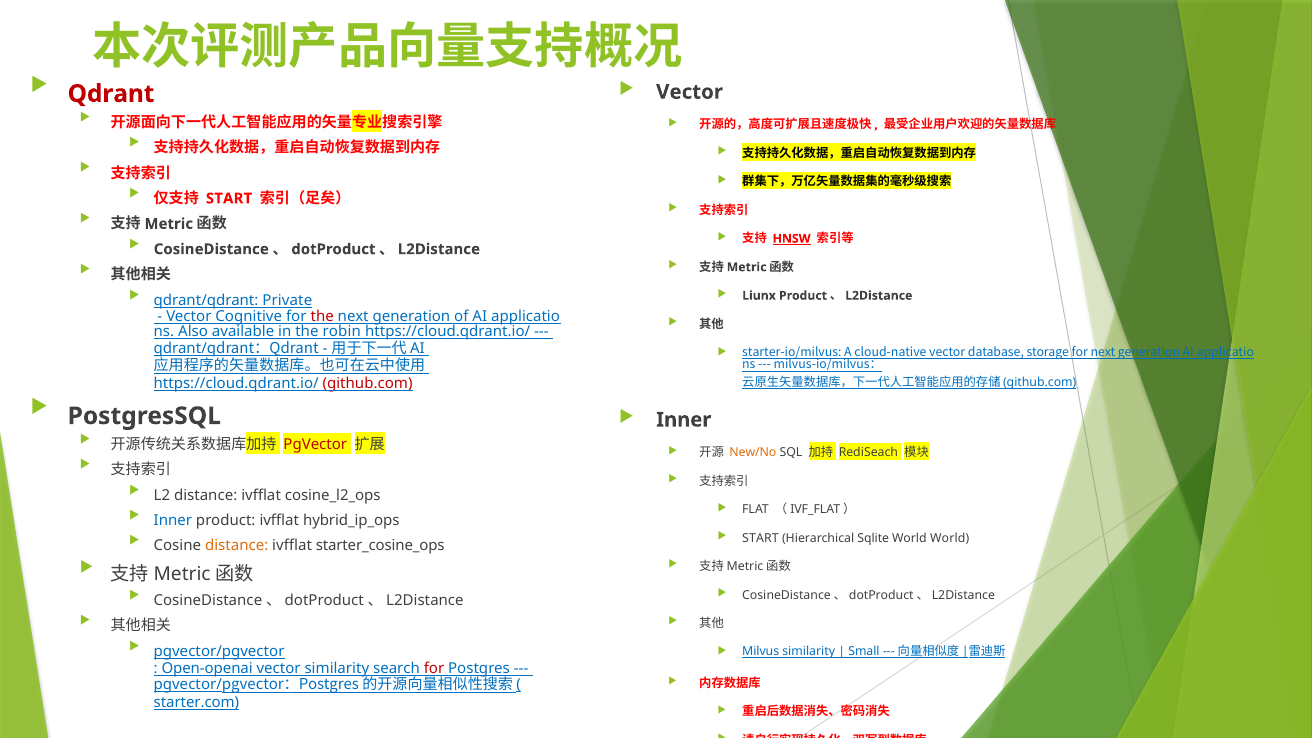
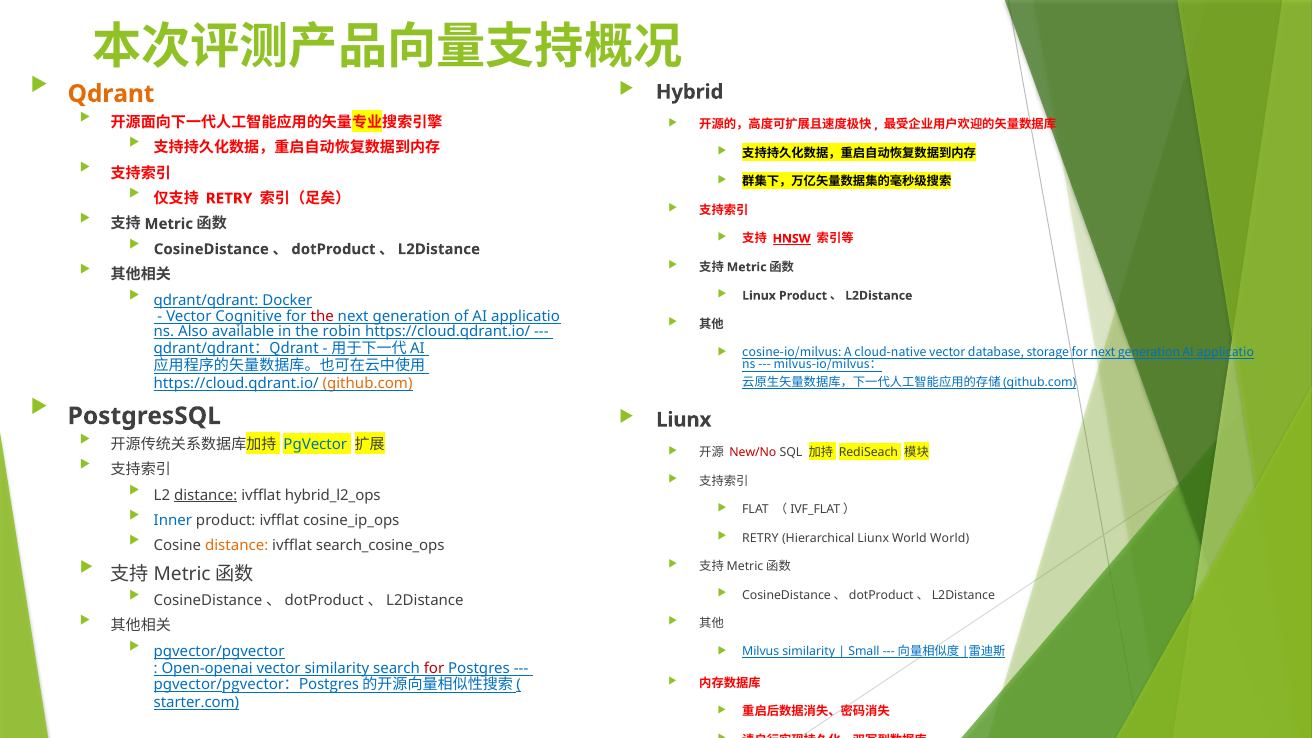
Vector at (690, 92): Vector -> Hybrid
Qdrant colour: red -> orange
START at (229, 198): START -> RETRY
Liunx: Liunx -> Linux
Private: Private -> Docker
starter-io/milvus: starter-io/milvus -> cosine-io/milvus
github.com at (368, 383) colour: red -> orange
Inner at (684, 420): Inner -> Liunx
PgVector colour: red -> blue
New/No colour: orange -> red
distance at (206, 495) underline: none -> present
cosine_l2_ops: cosine_l2_ops -> hybrid_l2_ops
hybrid_ip_ops: hybrid_ip_ops -> cosine_ip_ops
START at (760, 538): START -> RETRY
Hierarchical Sqlite: Sqlite -> Liunx
starter_cosine_ops: starter_cosine_ops -> search_cosine_ops
